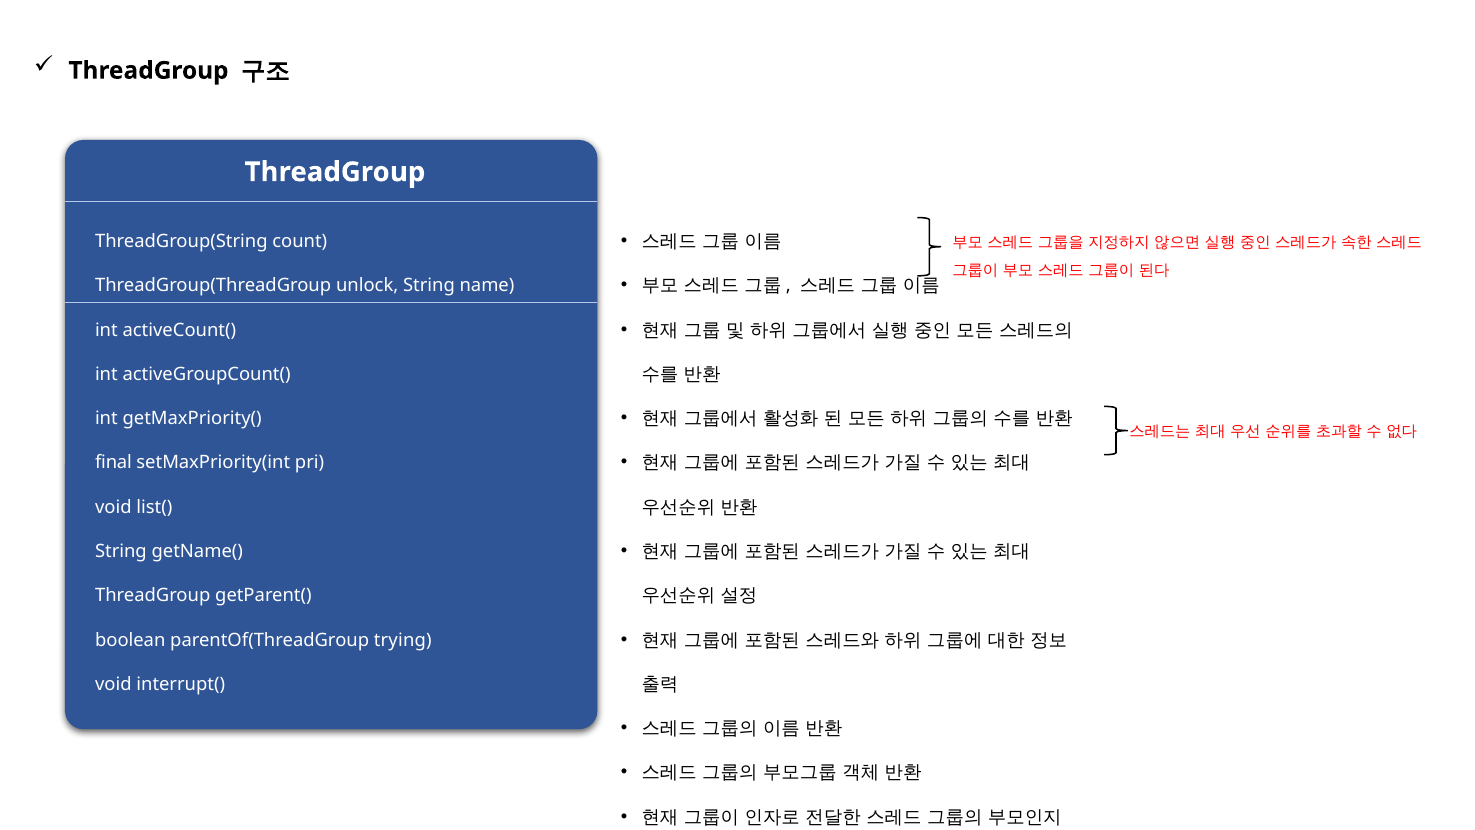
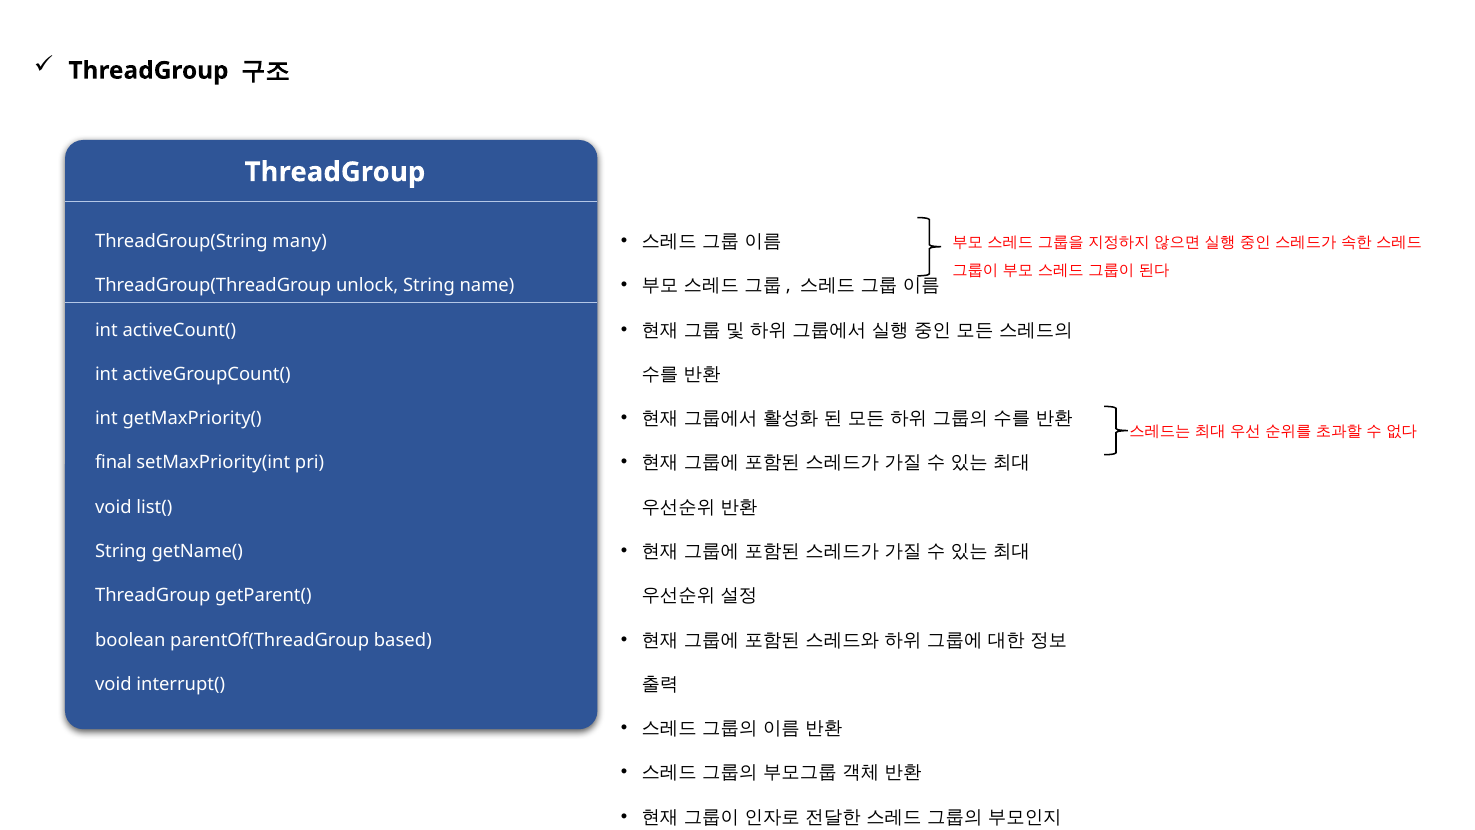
count: count -> many
trying: trying -> based
